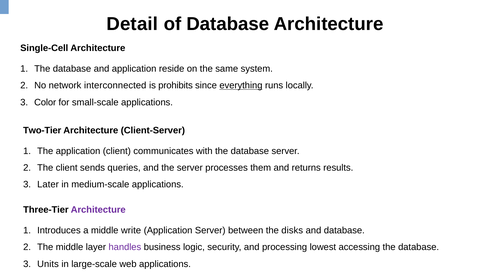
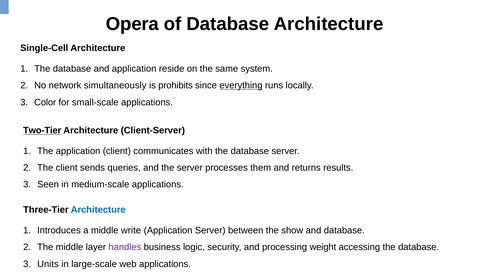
Detail: Detail -> Opera
interconnected: interconnected -> simultaneously
Two-Tier underline: none -> present
Later: Later -> Seen
Architecture at (98, 209) colour: purple -> blue
disks: disks -> show
lowest: lowest -> weight
